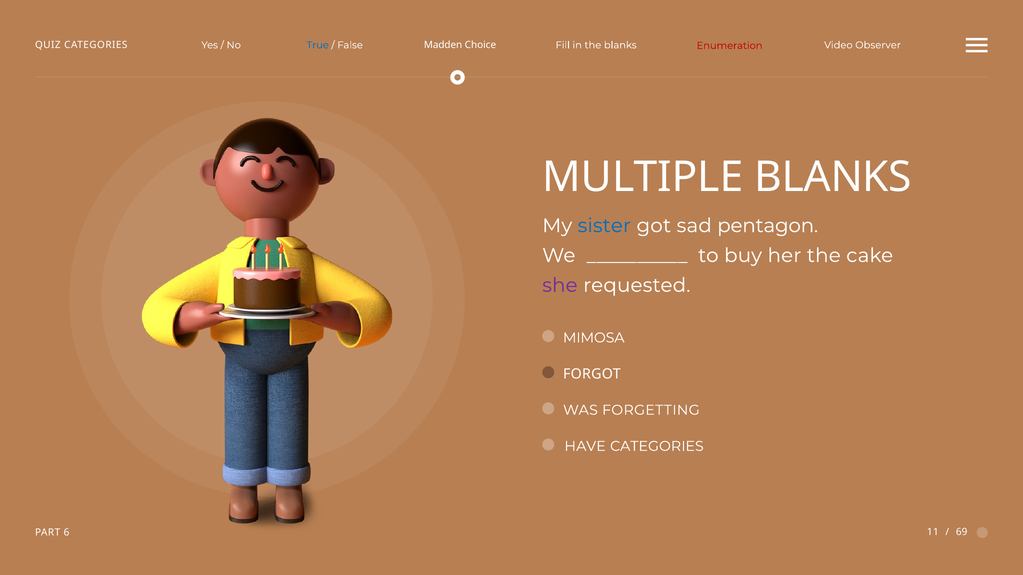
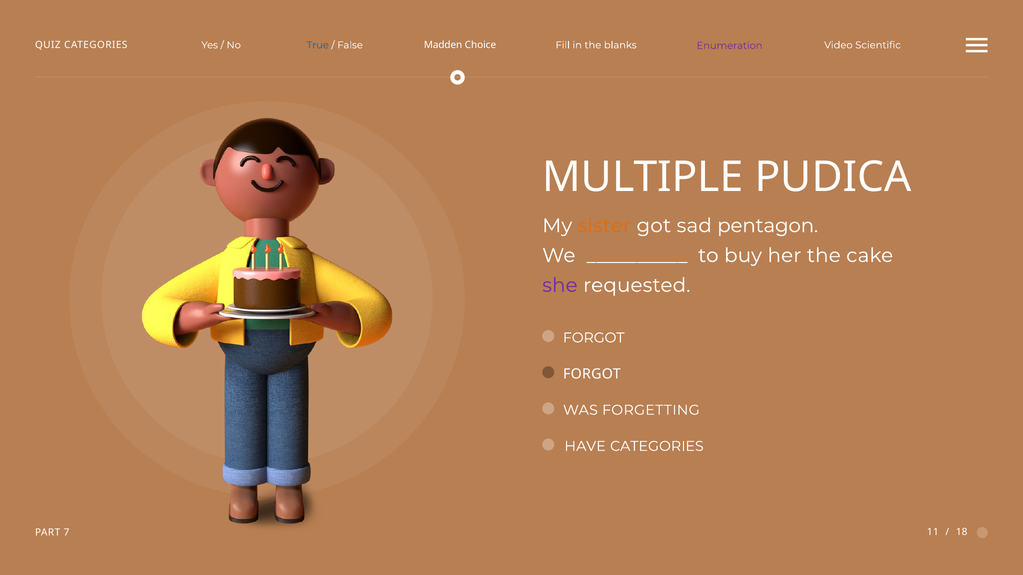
Enumeration colour: red -> purple
Observer: Observer -> Scientific
MULTIPLE BLANKS: BLANKS -> PUDICA
sister colour: blue -> orange
MIMOSA at (594, 338): MIMOSA -> FORGOT
69: 69 -> 18
6: 6 -> 7
